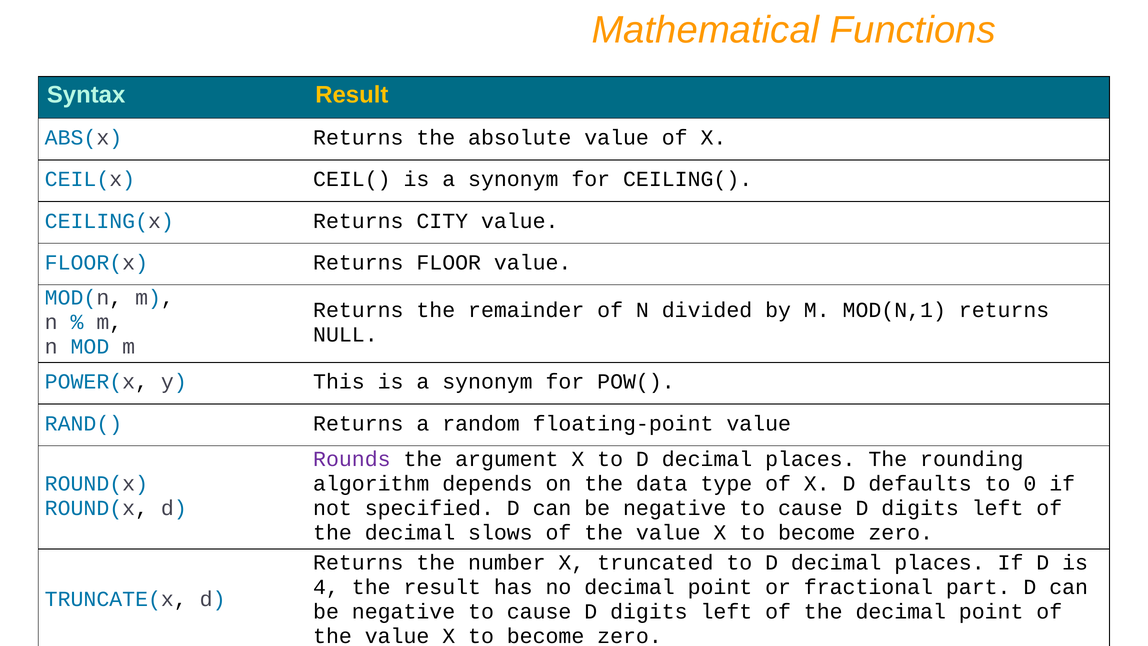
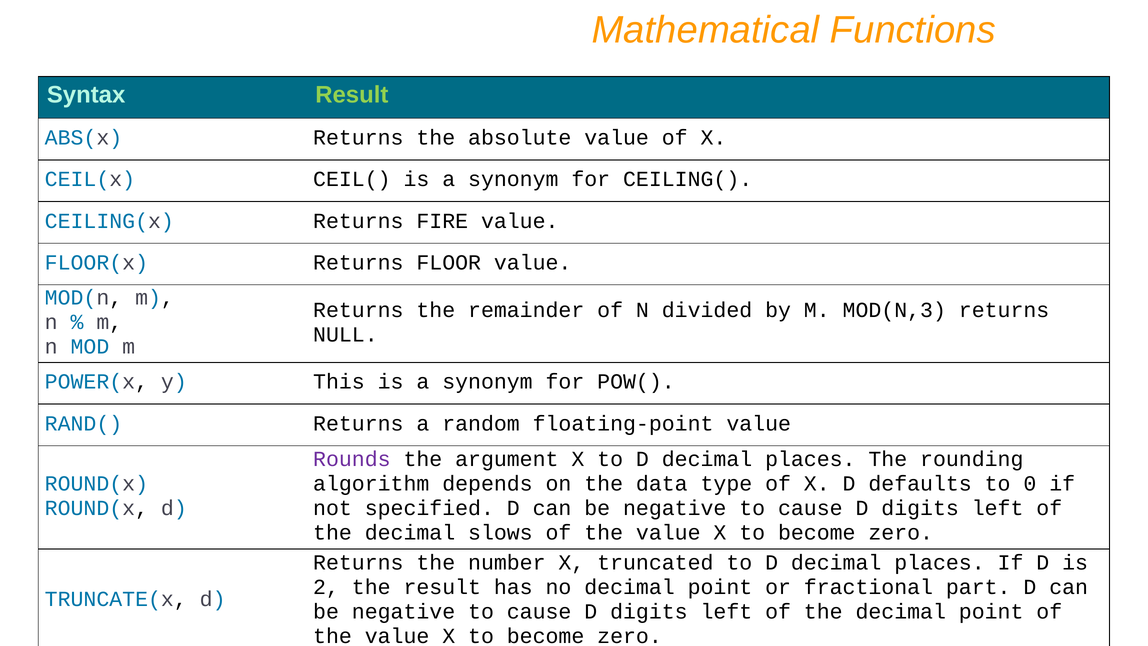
Result at (352, 95) colour: yellow -> light green
CITY: CITY -> FIRE
MOD(N,1: MOD(N,1 -> MOD(N,3
4: 4 -> 2
